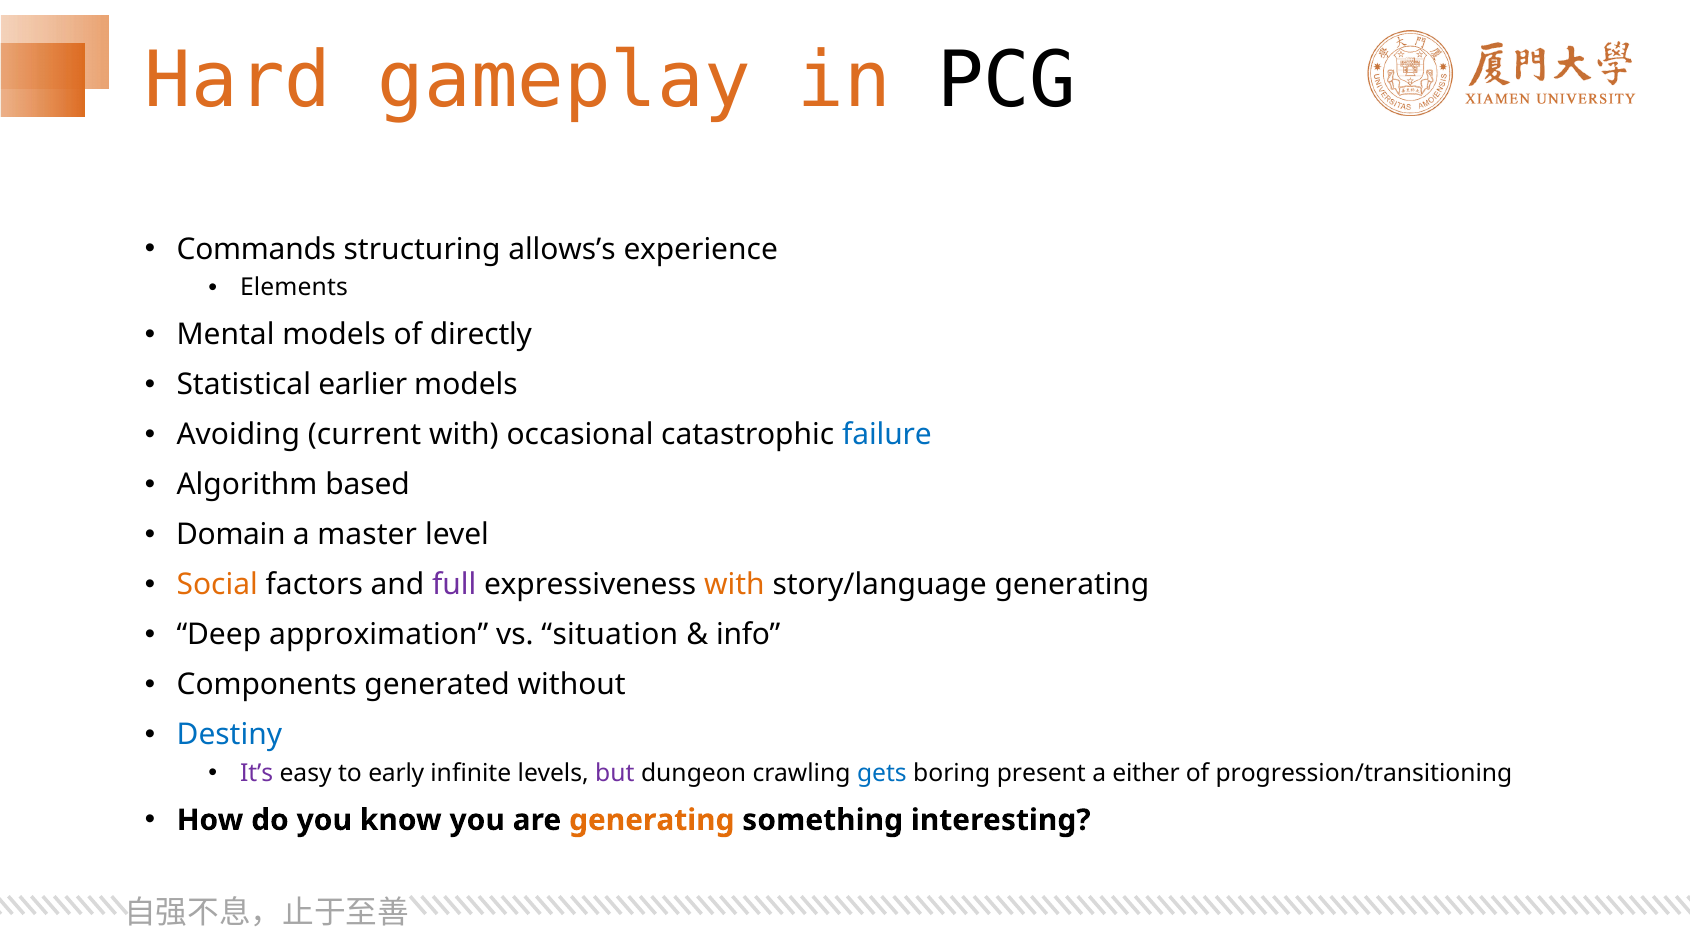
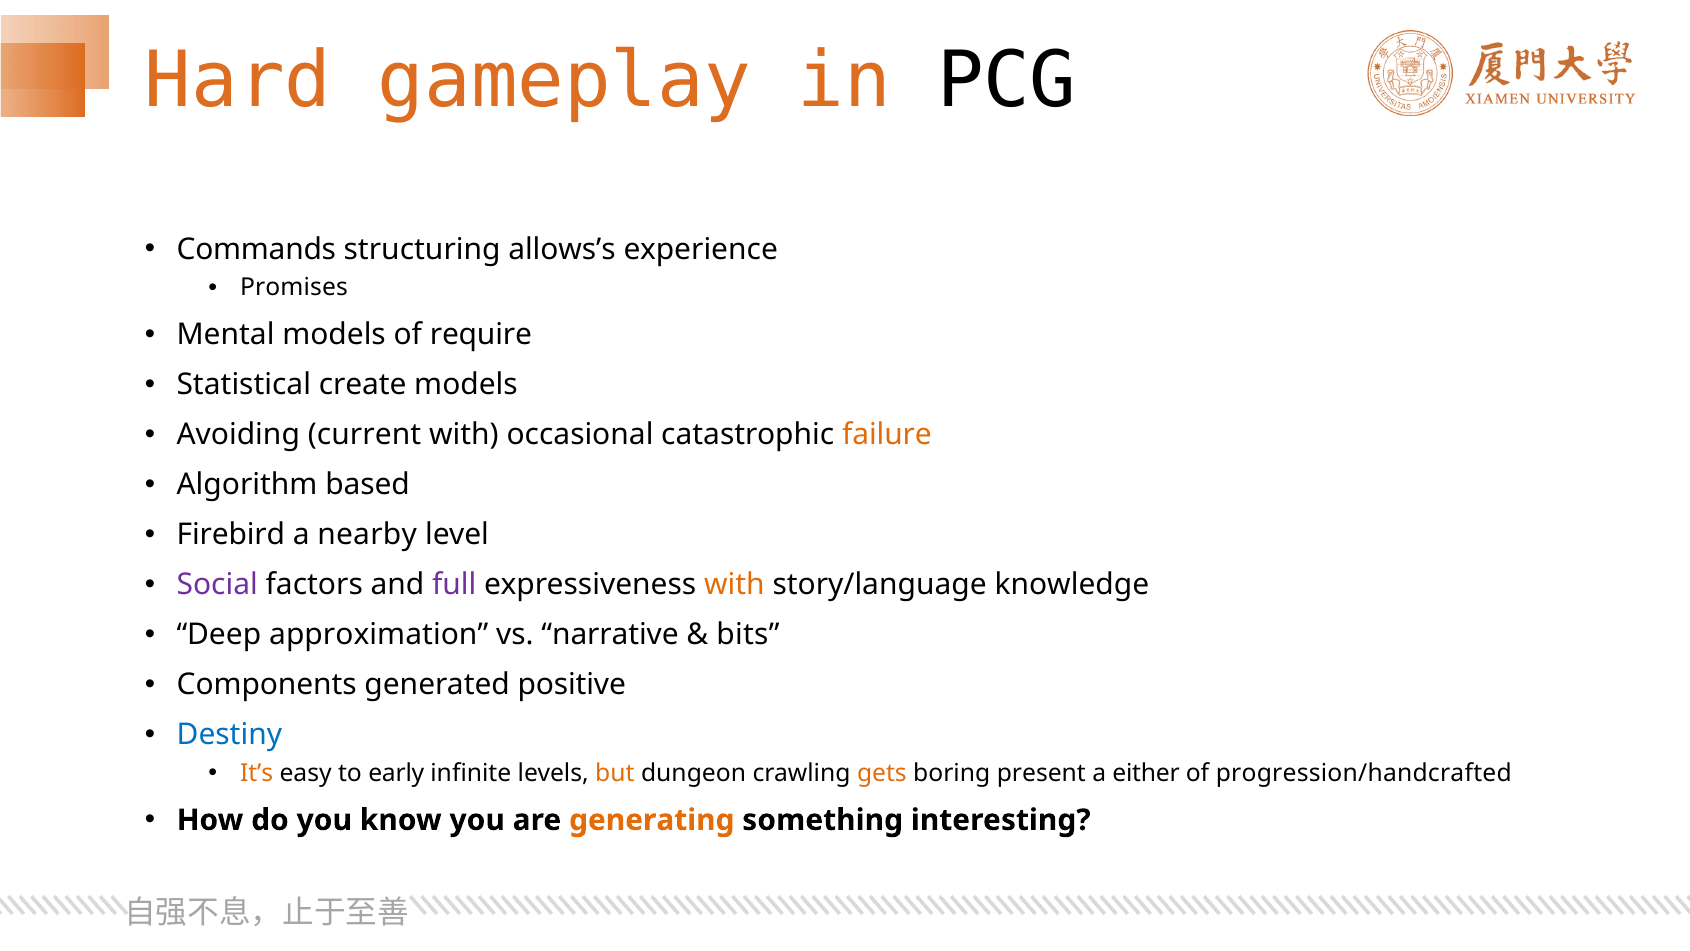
Elements: Elements -> Promises
directly: directly -> require
earlier: earlier -> create
failure colour: blue -> orange
Domain: Domain -> Firebird
master: master -> nearby
Social colour: orange -> purple
story/language generating: generating -> knowledge
situation: situation -> narrative
info: info -> bits
without: without -> positive
It’s colour: purple -> orange
but colour: purple -> orange
gets colour: blue -> orange
progression/transitioning: progression/transitioning -> progression/handcrafted
